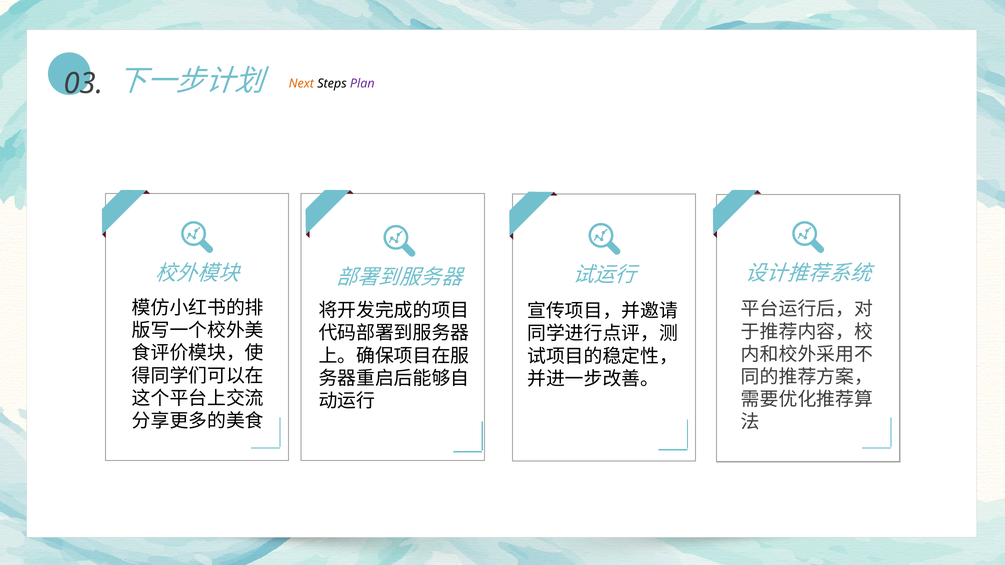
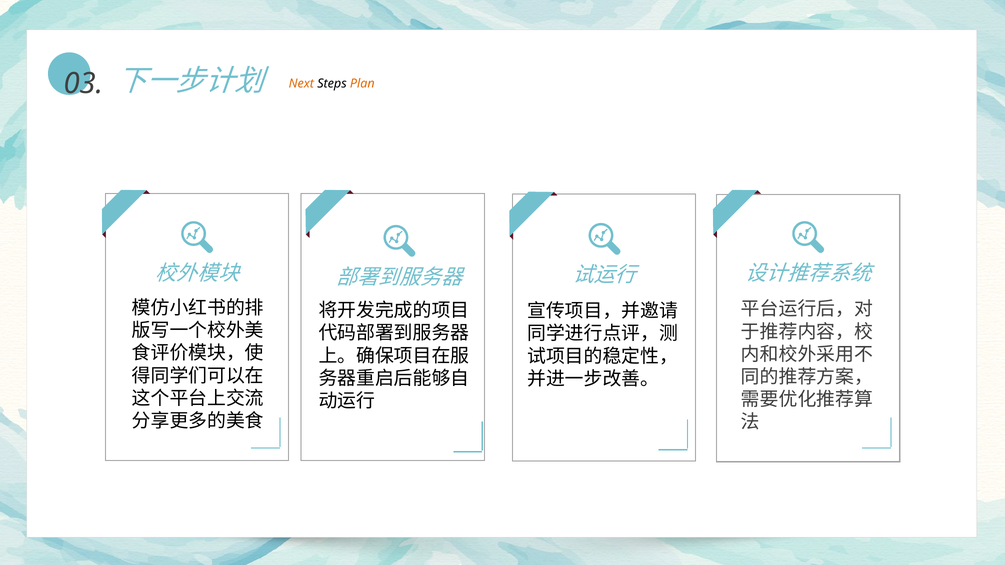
Plan colour: purple -> orange
